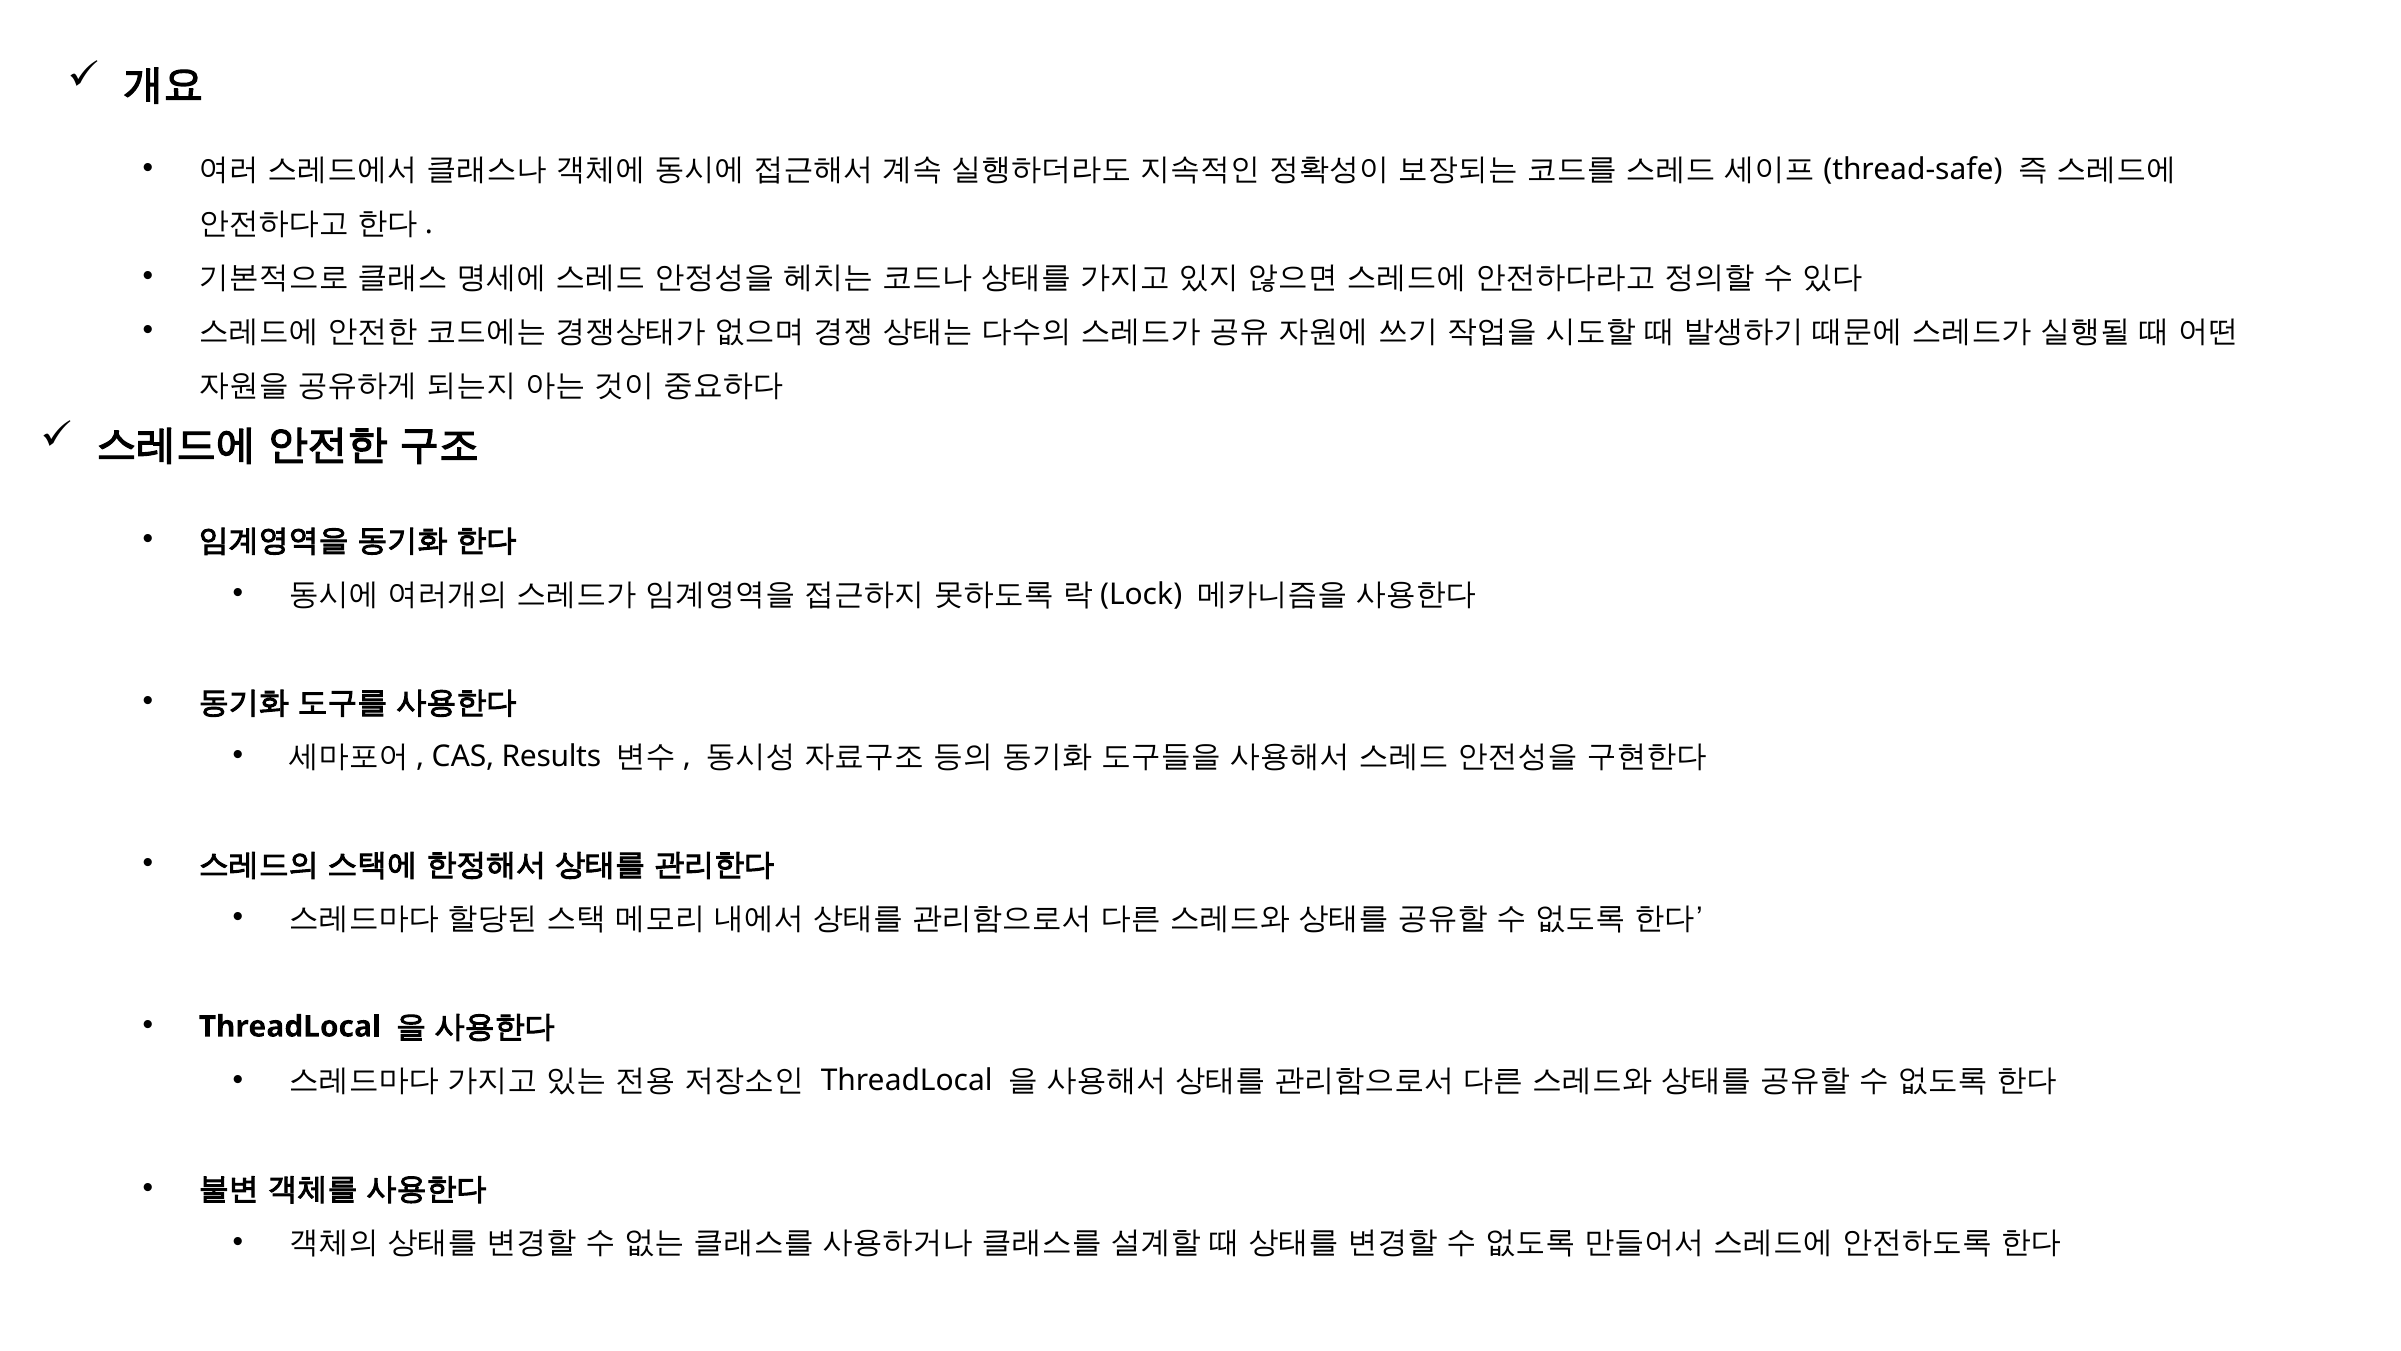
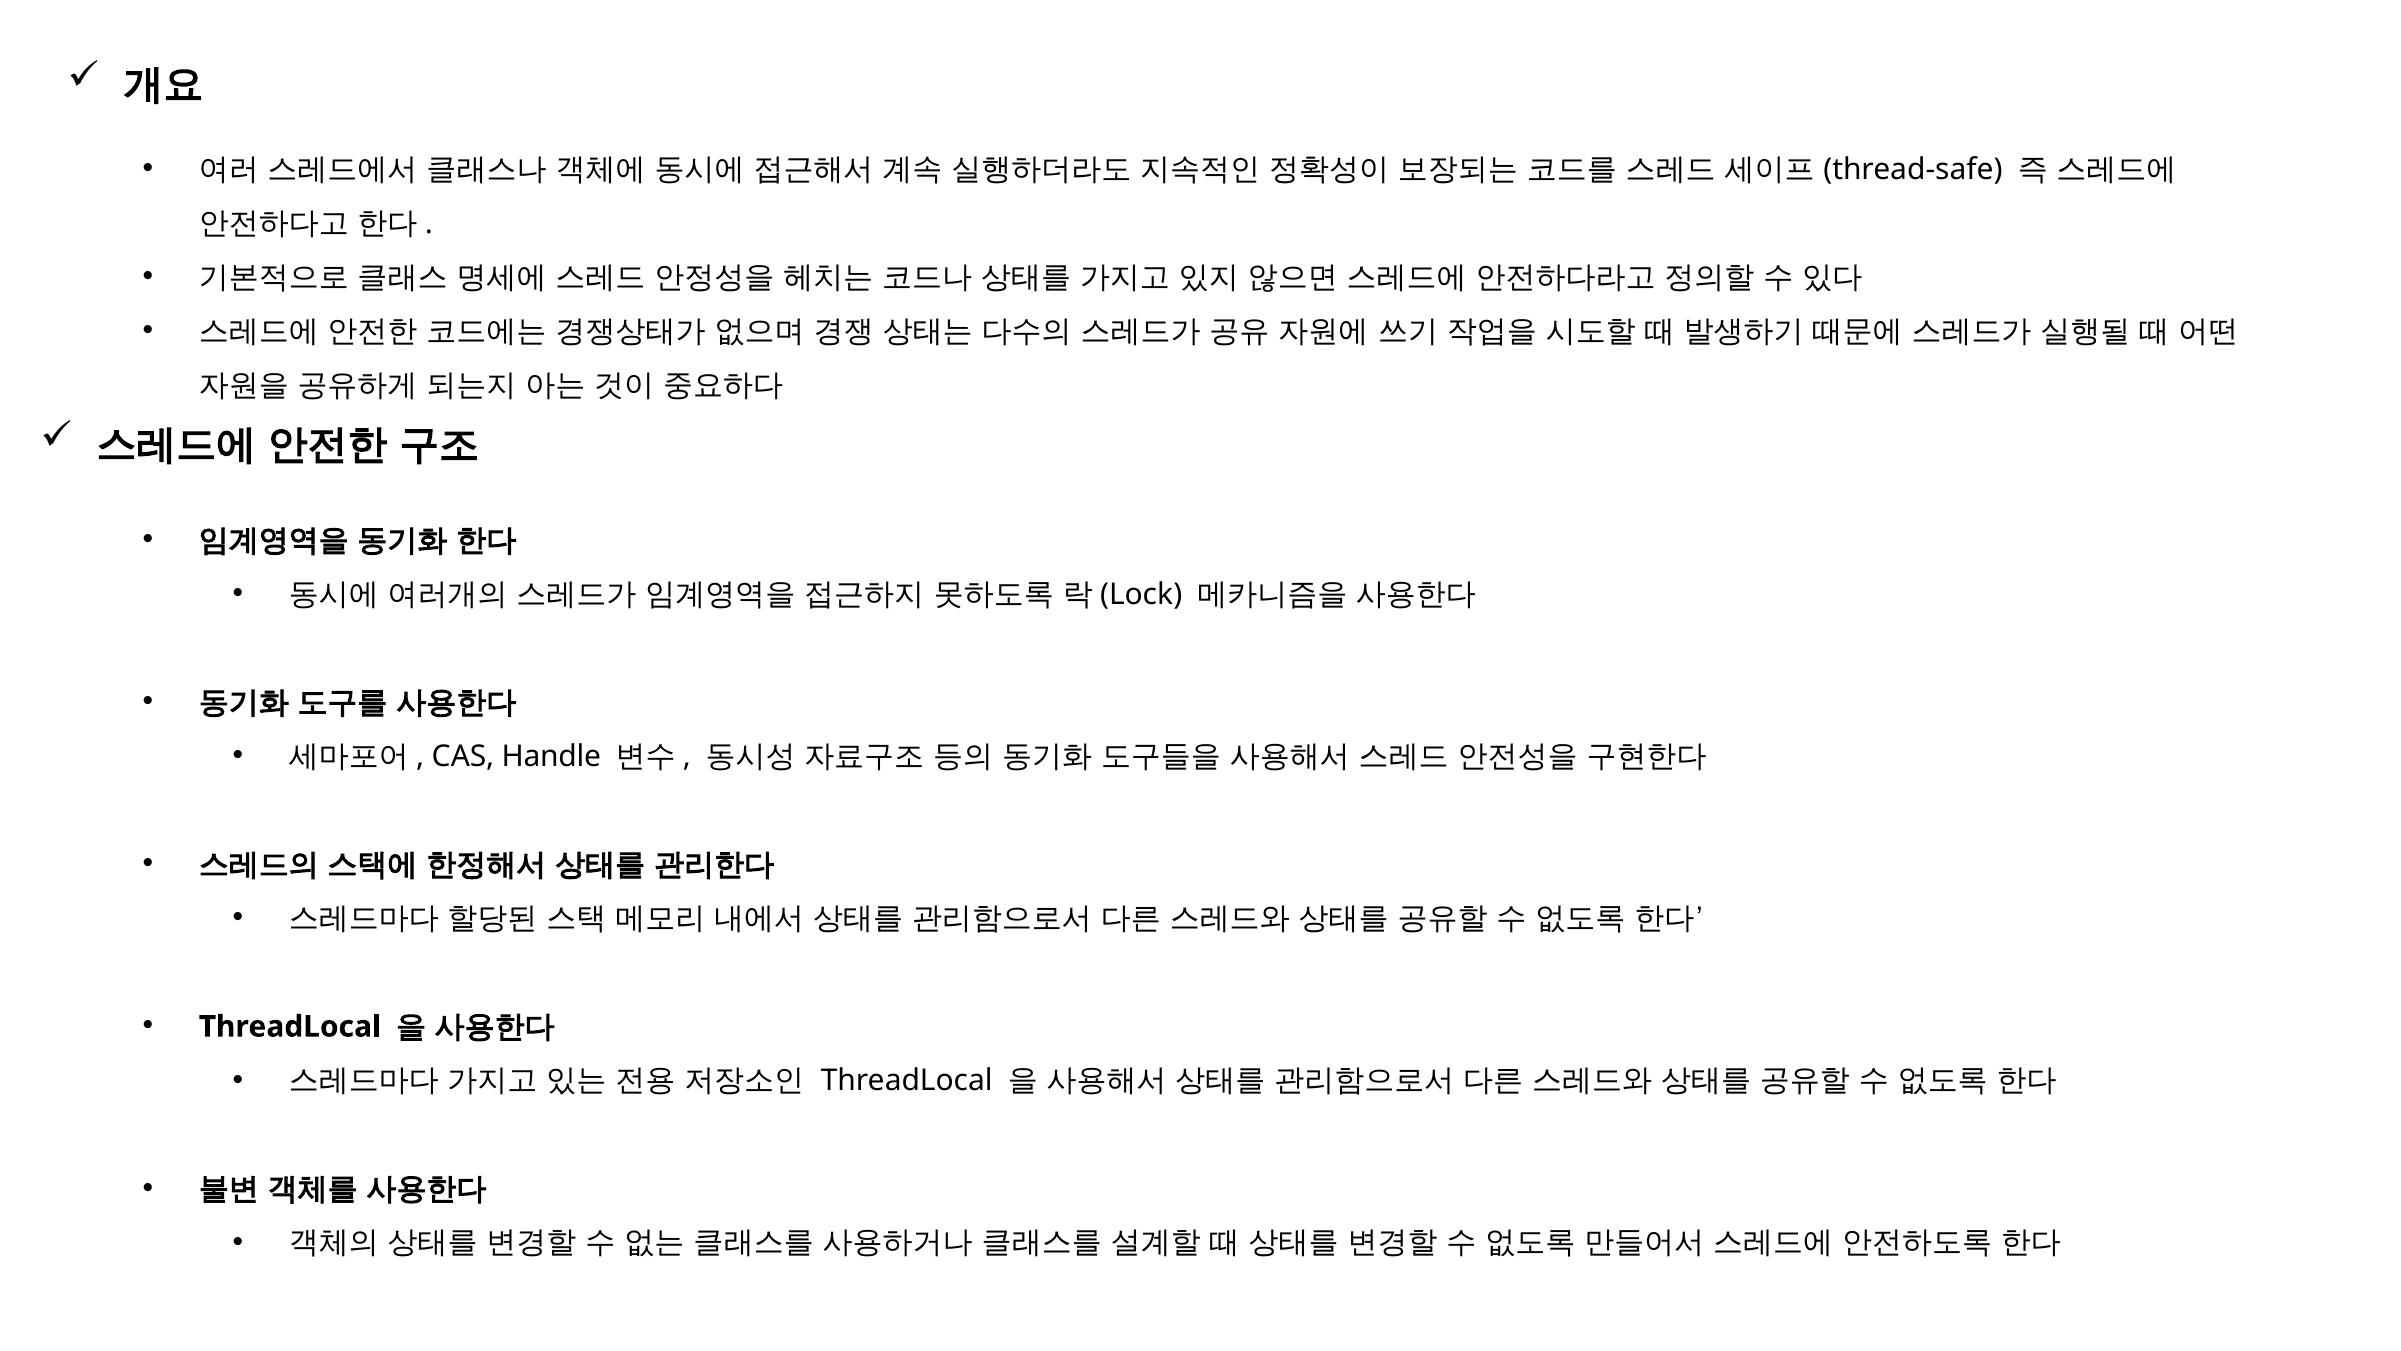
Results: Results -> Handle
